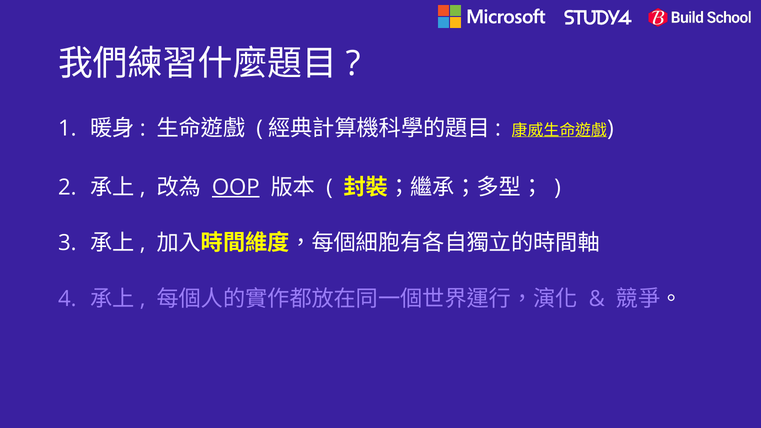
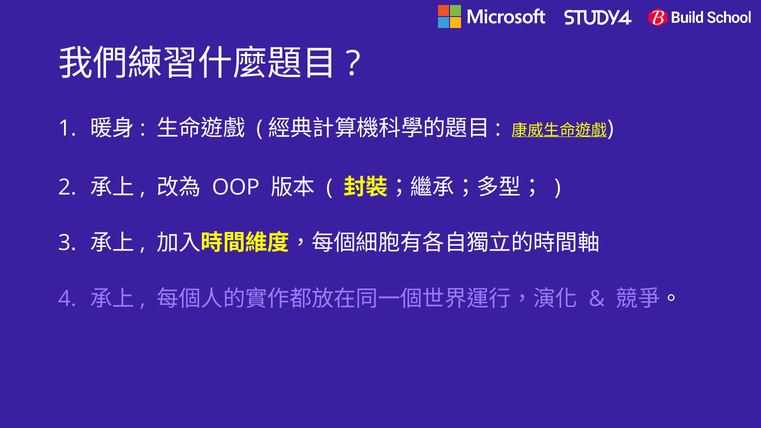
OOP underline: present -> none
